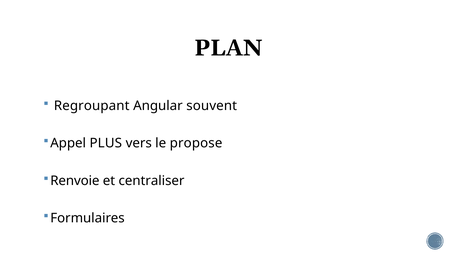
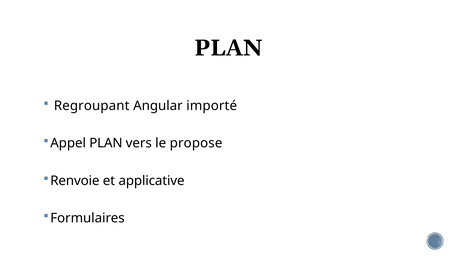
souvent: souvent -> importé
Appel PLUS: PLUS -> PLAN
centraliser: centraliser -> applicative
